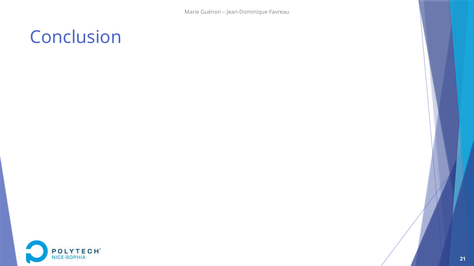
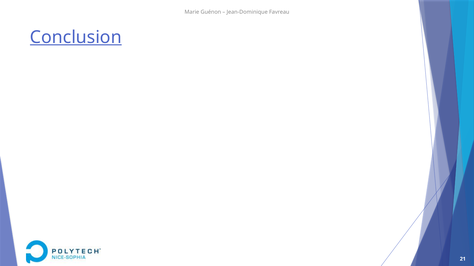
Conclusion underline: none -> present
